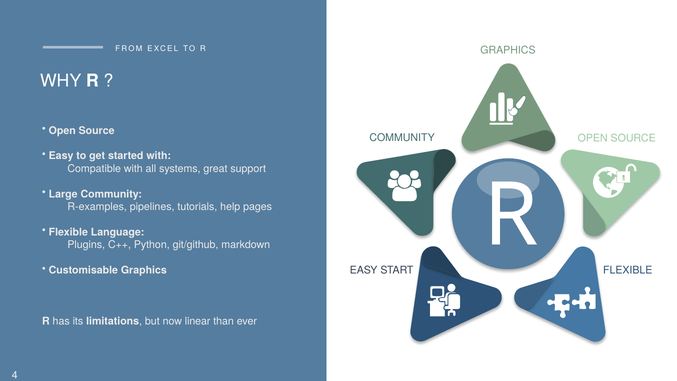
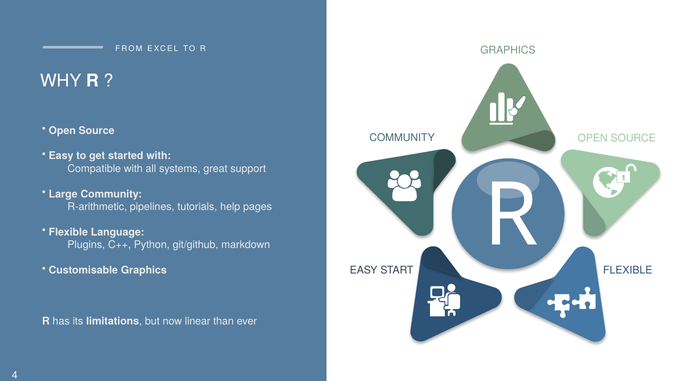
R-examples: R-examples -> R-arithmetic
